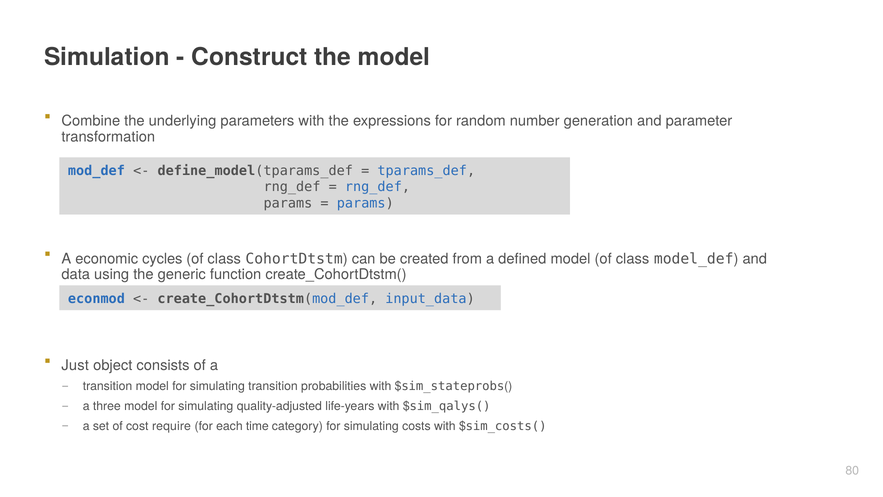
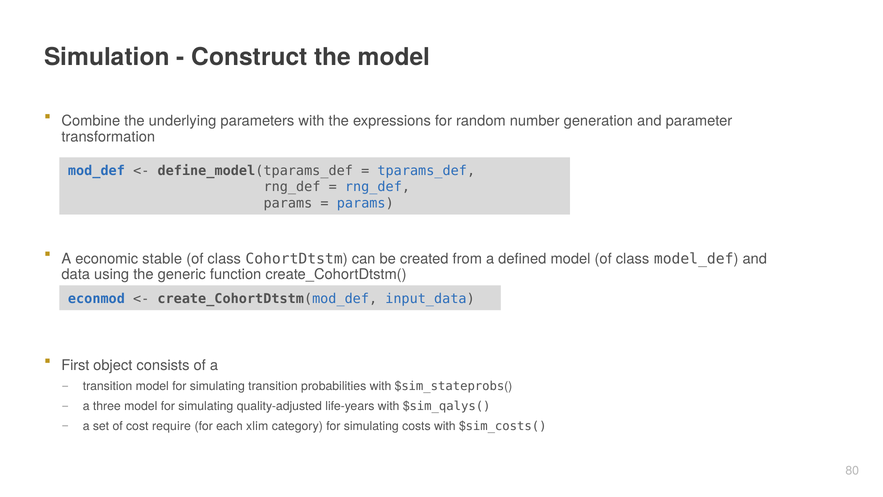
cycles: cycles -> stable
Just: Just -> First
time: time -> xlim
